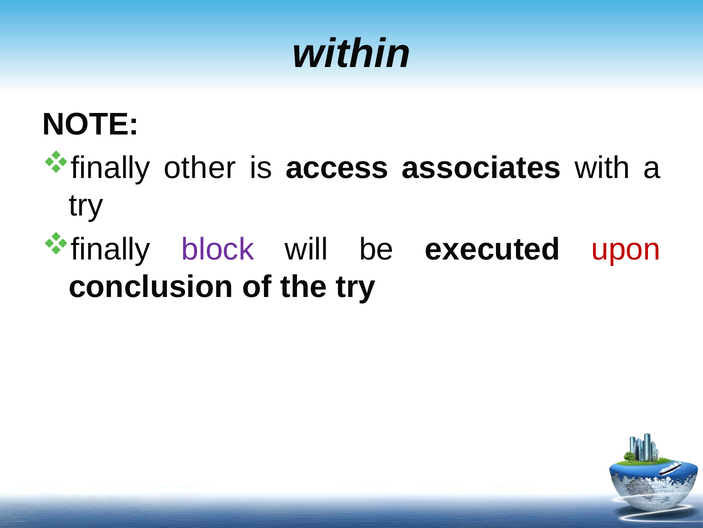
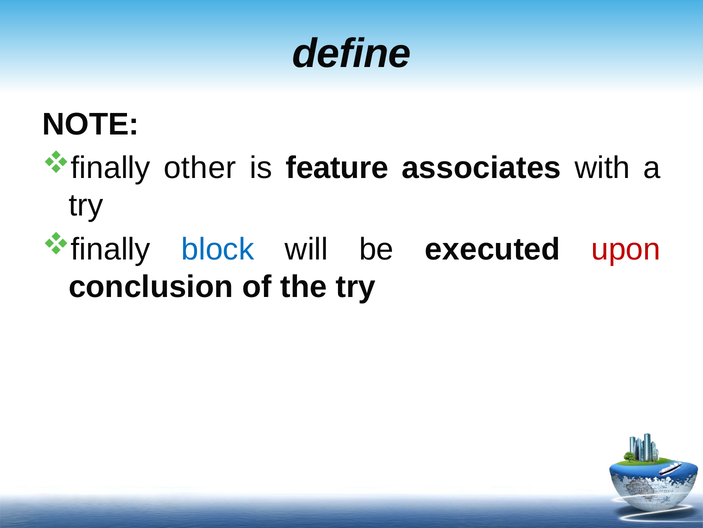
within: within -> define
access: access -> feature
block colour: purple -> blue
